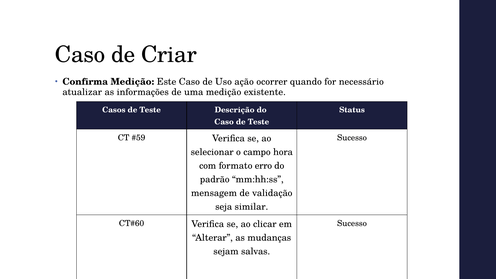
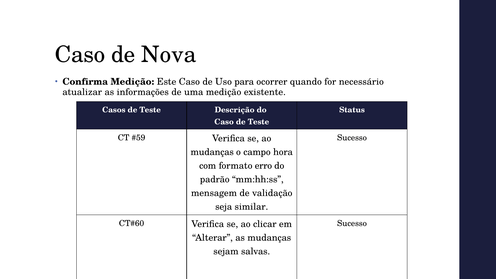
Criar: Criar -> Nova
ação: ação -> para
selecionar at (212, 152): selecionar -> mudanças
